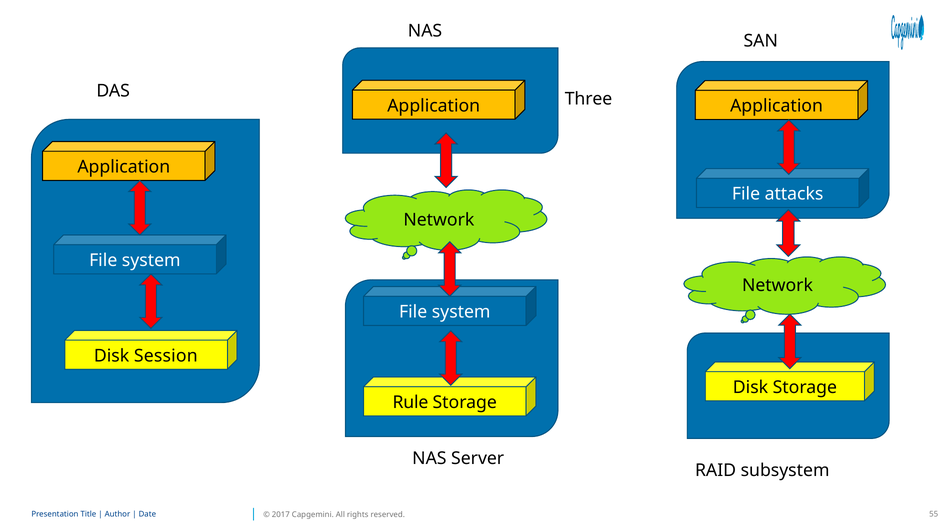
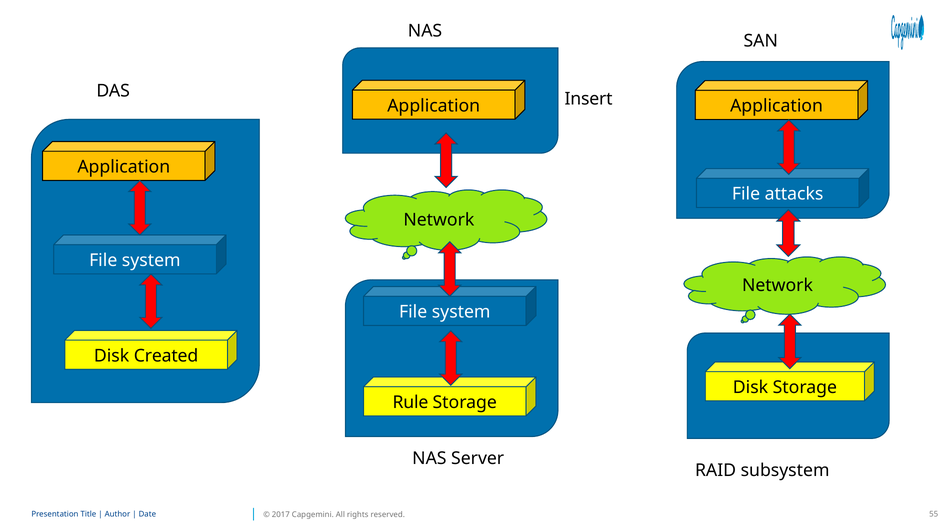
Three: Three -> Insert
Session: Session -> Created
